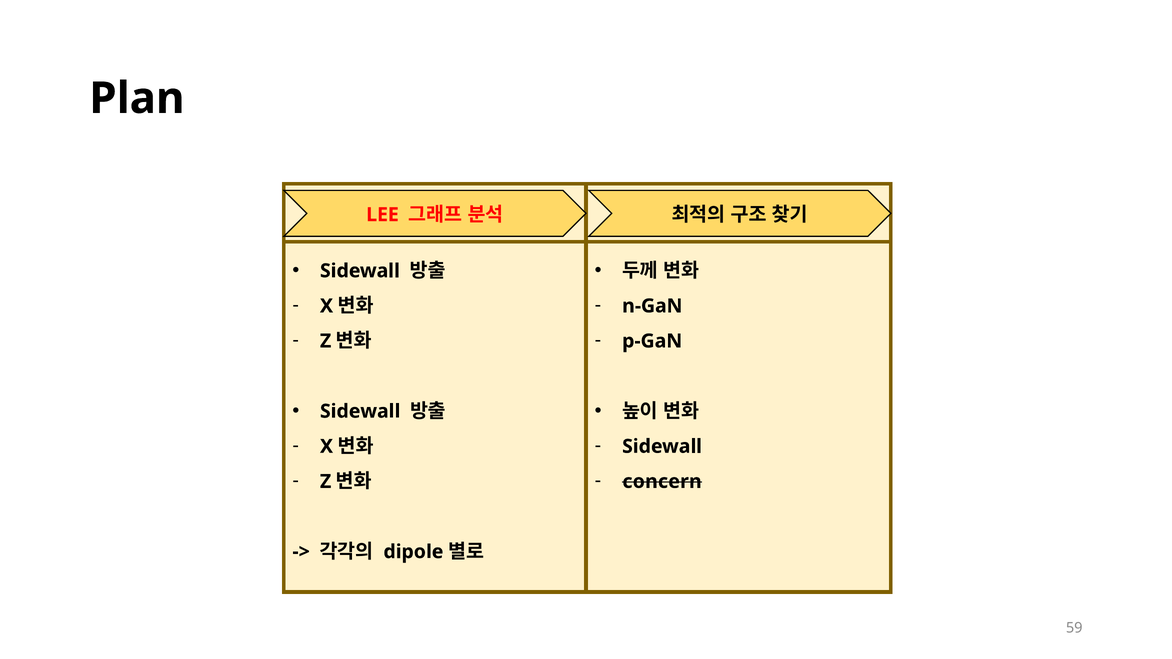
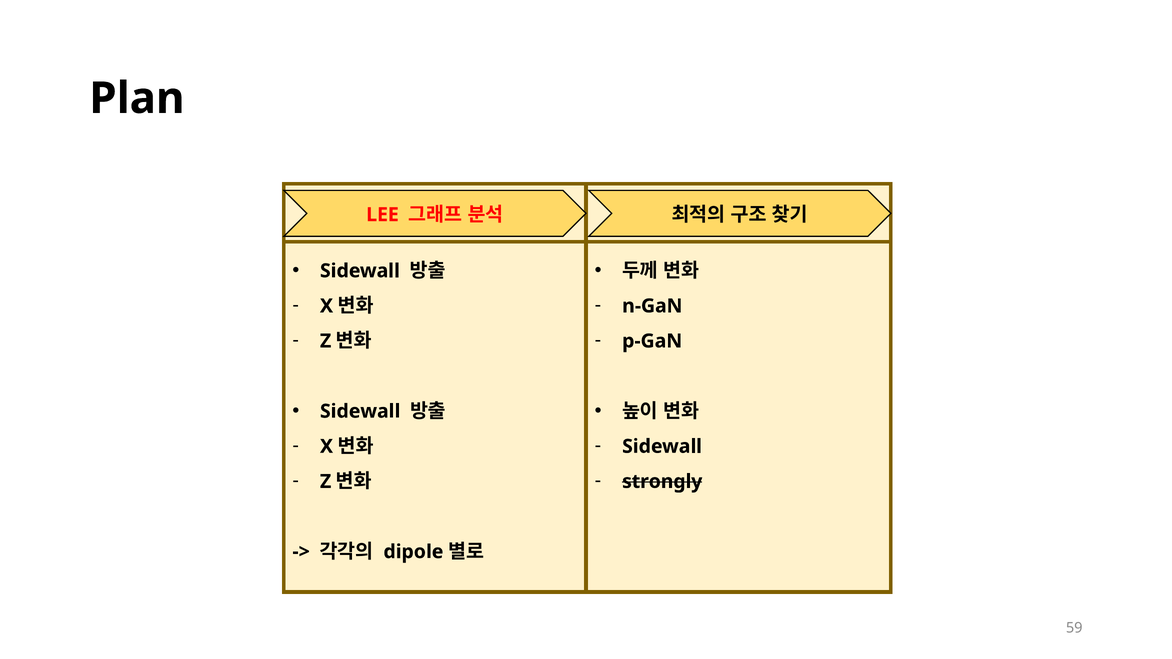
concern: concern -> strongly
